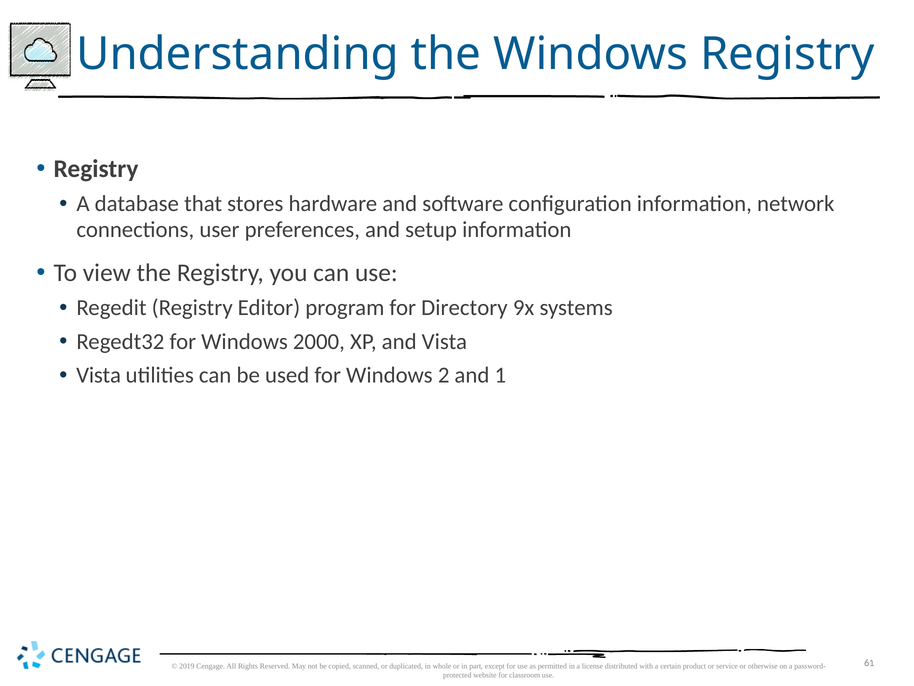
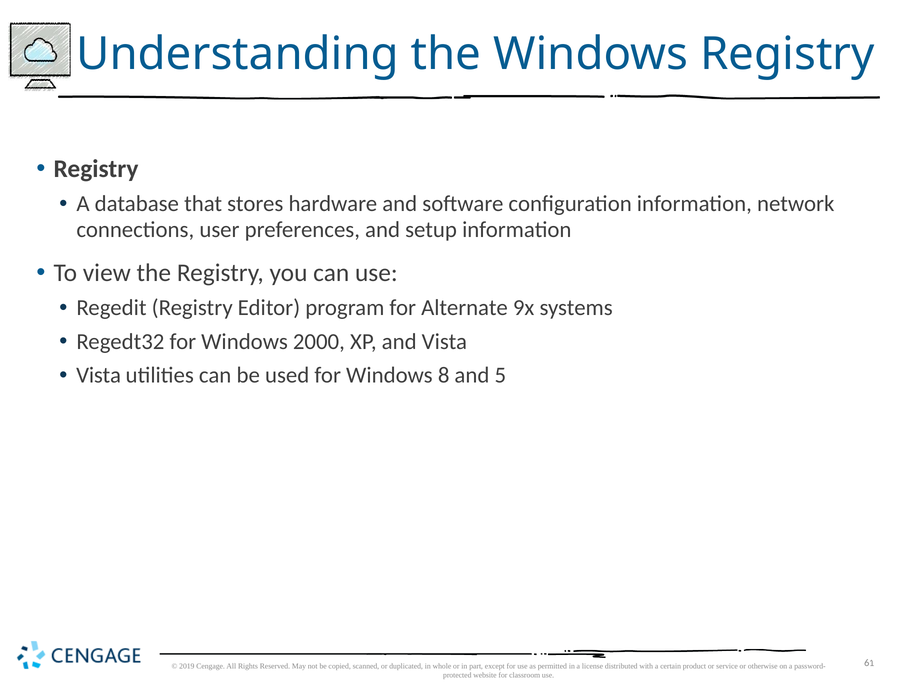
Directory: Directory -> Alternate
2: 2 -> 8
1: 1 -> 5
